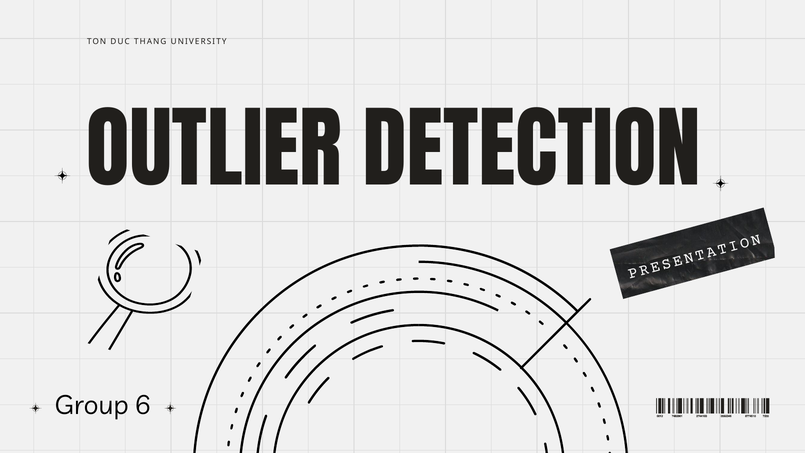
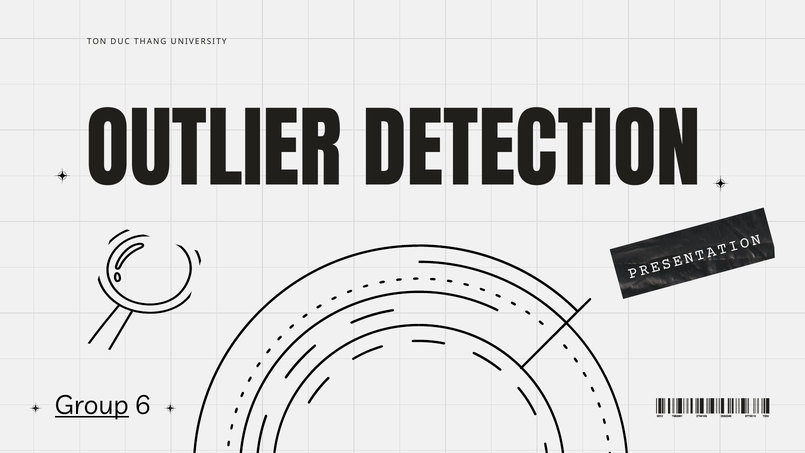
Group underline: none -> present
